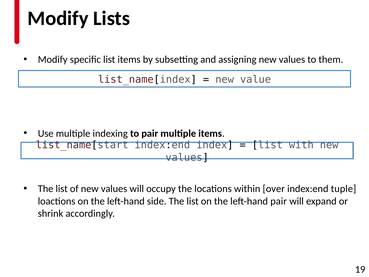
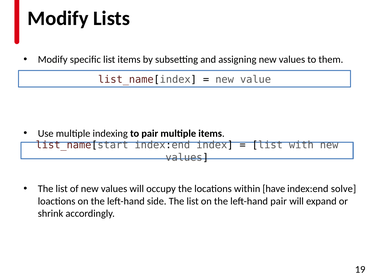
over: over -> have
tuple: tuple -> solve
